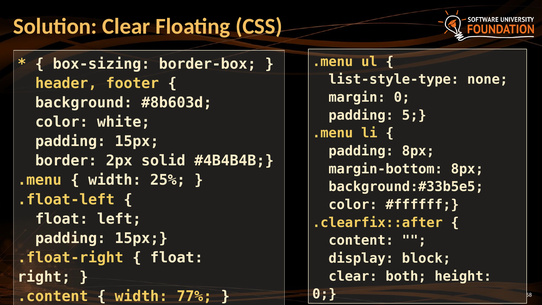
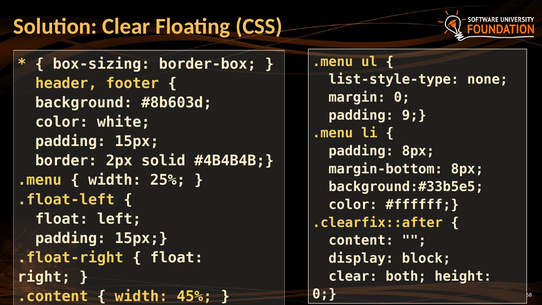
5: 5 -> 9
77%: 77% -> 45%
